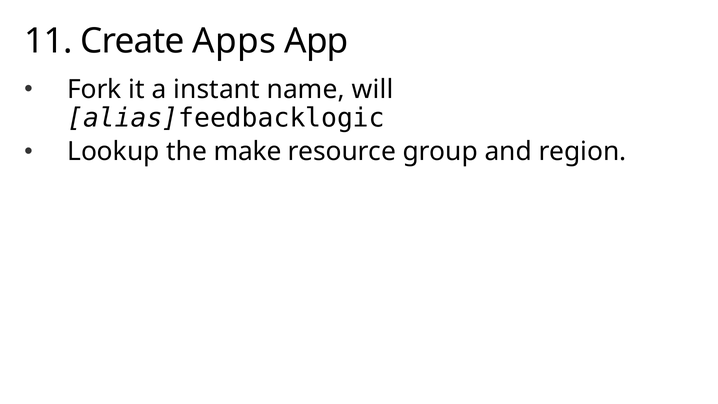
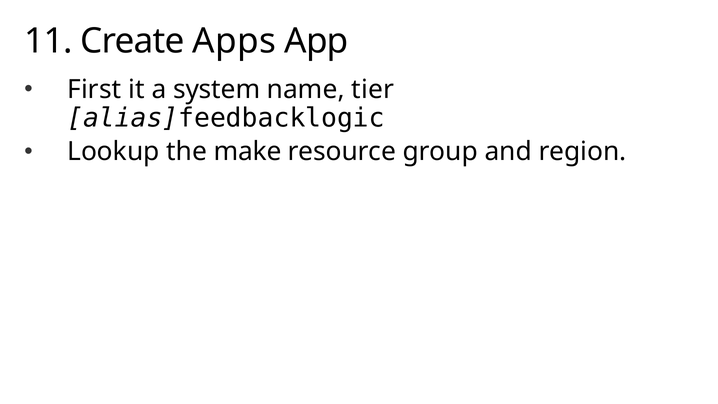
Fork: Fork -> First
instant: instant -> system
will: will -> tier
